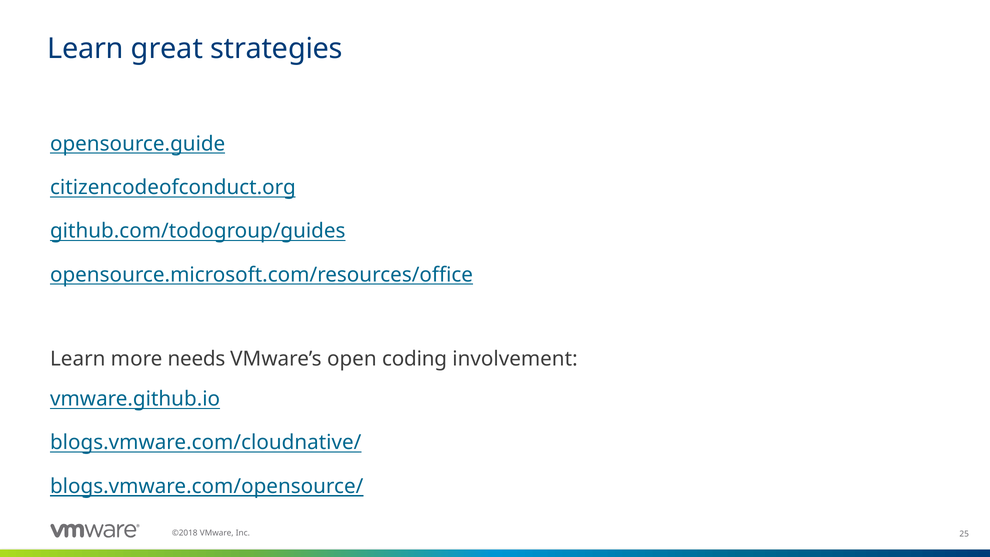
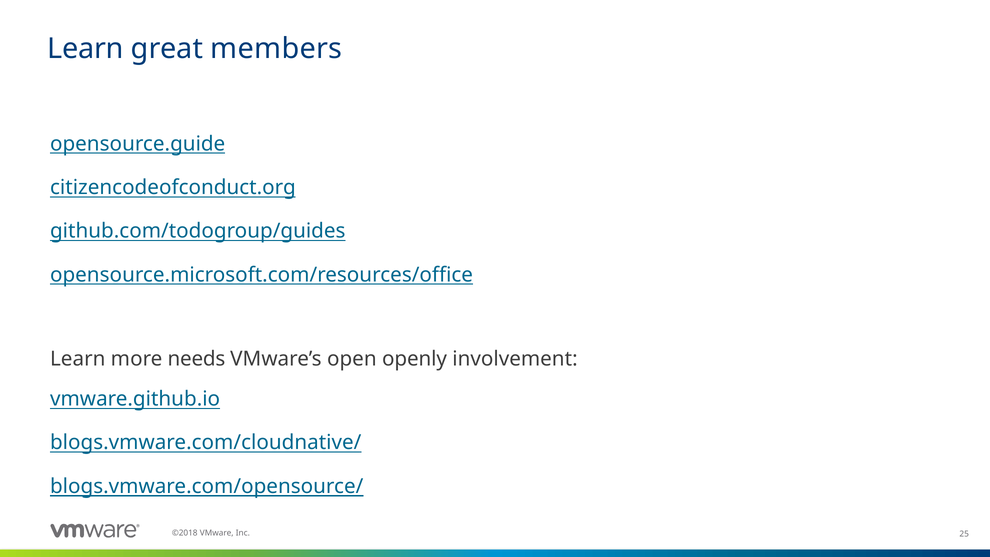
strategies: strategies -> members
coding: coding -> openly
